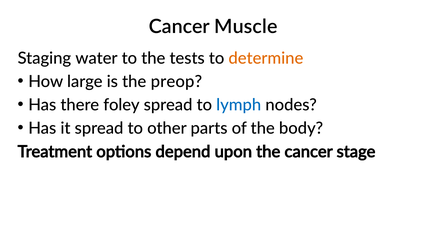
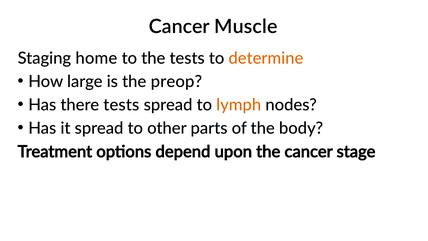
water: water -> home
there foley: foley -> tests
lymph colour: blue -> orange
